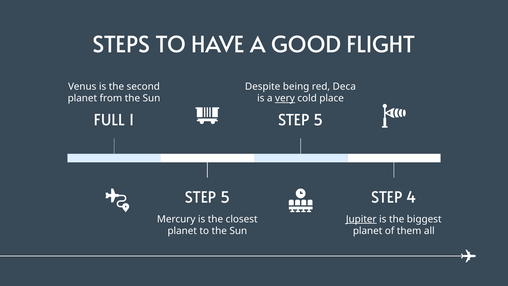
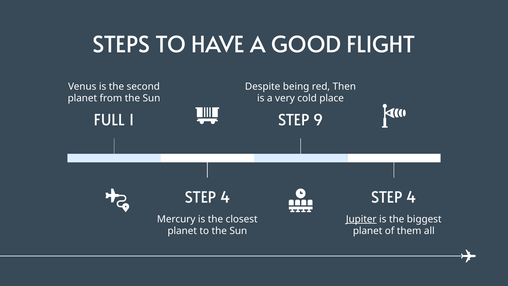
Deca: Deca -> Then
very underline: present -> none
5 at (318, 120): 5 -> 9
5 at (225, 198): 5 -> 4
